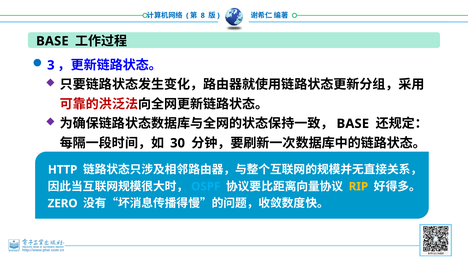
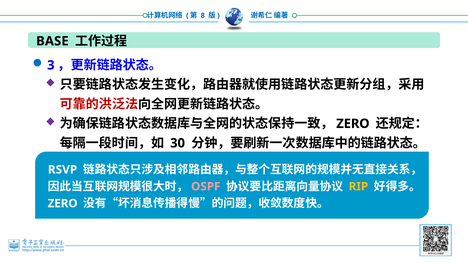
BASE at (353, 124): BASE -> ZERO
HTTP: HTTP -> RSVP
OSPF colour: light blue -> pink
